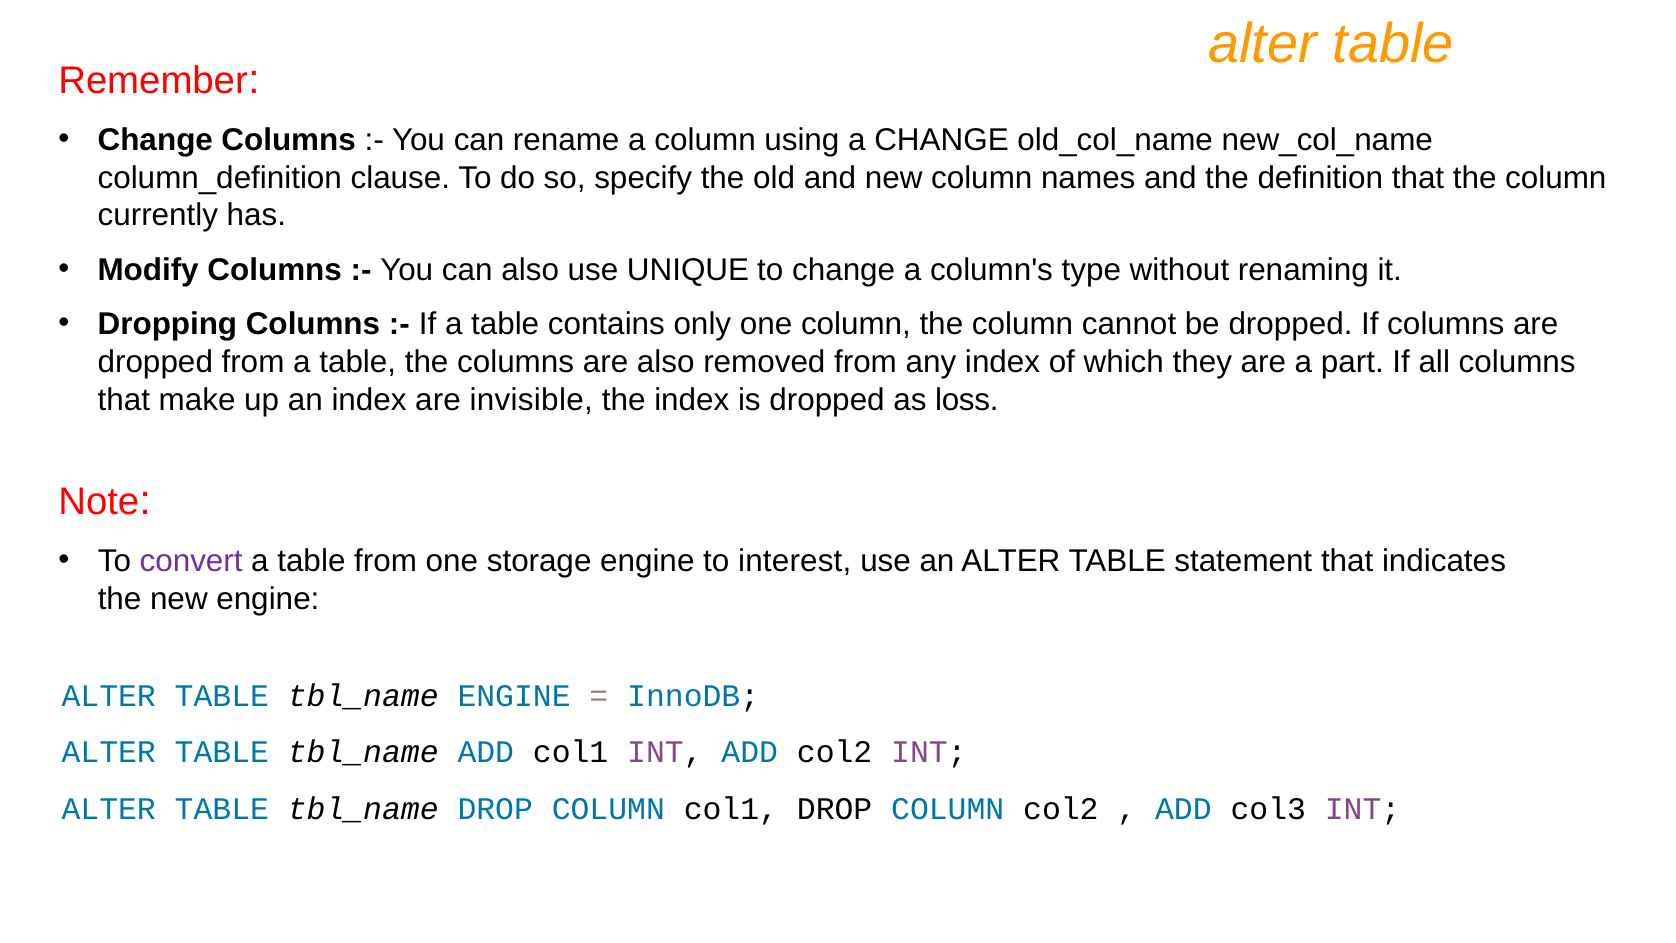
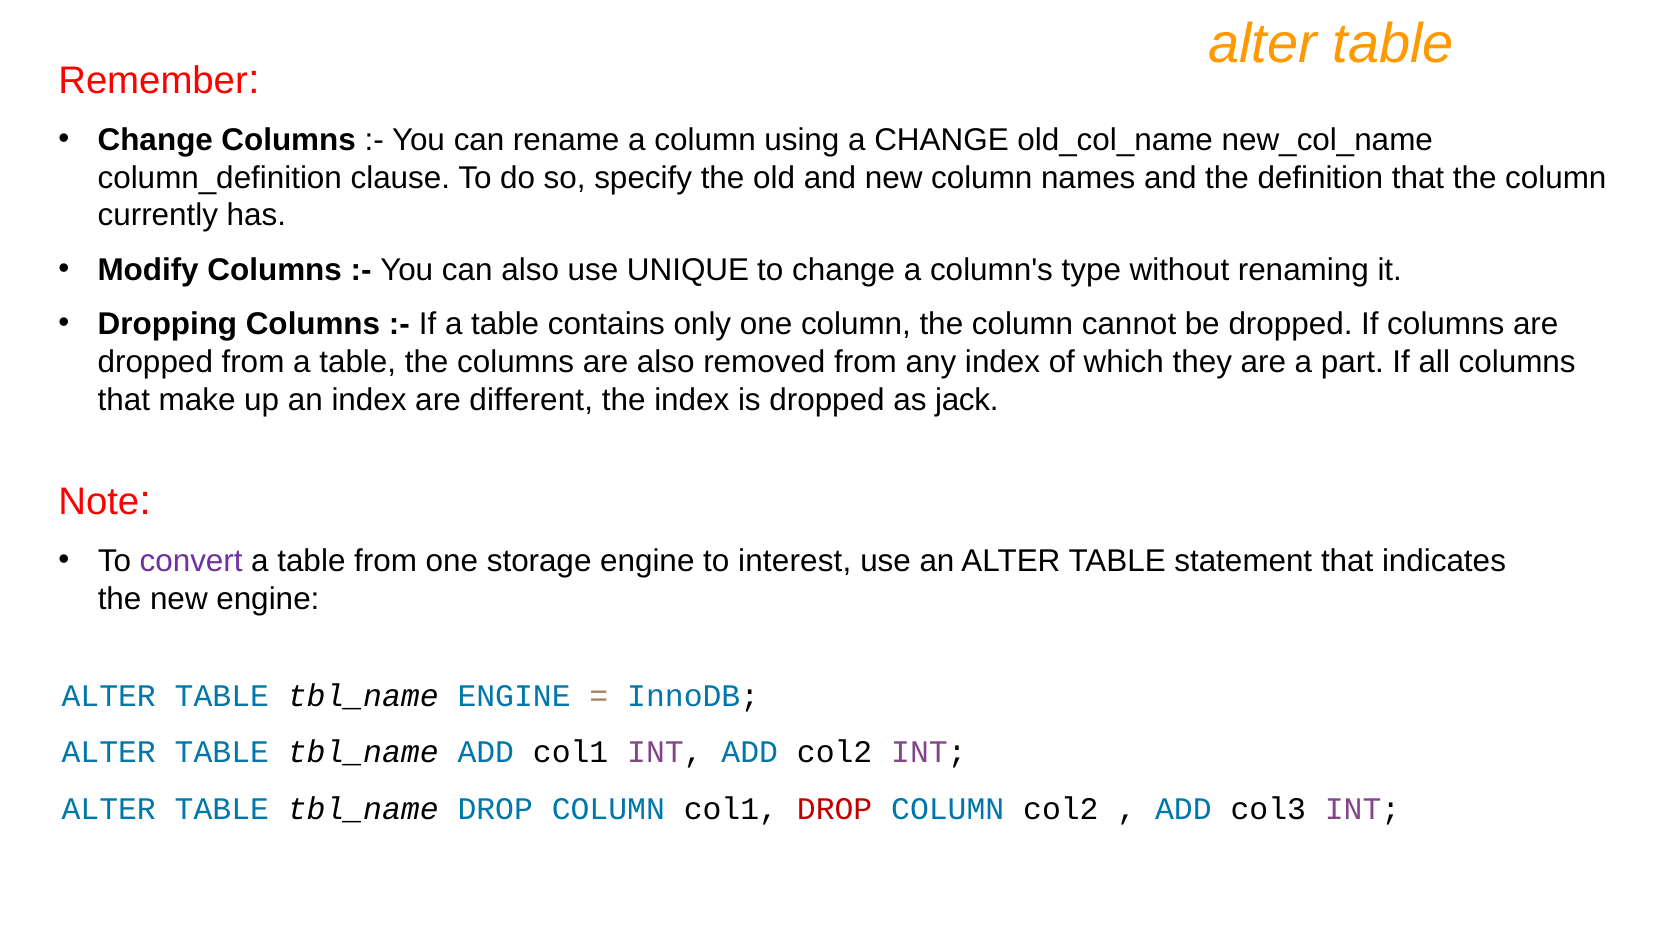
invisible: invisible -> different
loss: loss -> jack
DROP at (835, 809) colour: black -> red
